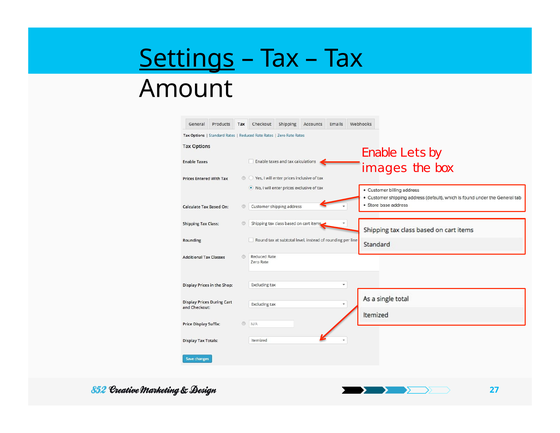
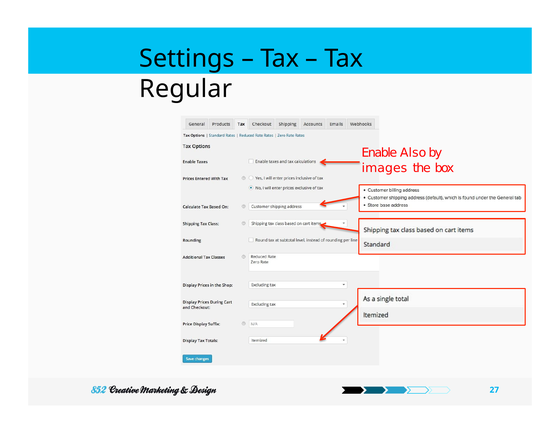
Settings underline: present -> none
Amount: Amount -> Regular
Lets: Lets -> Also
